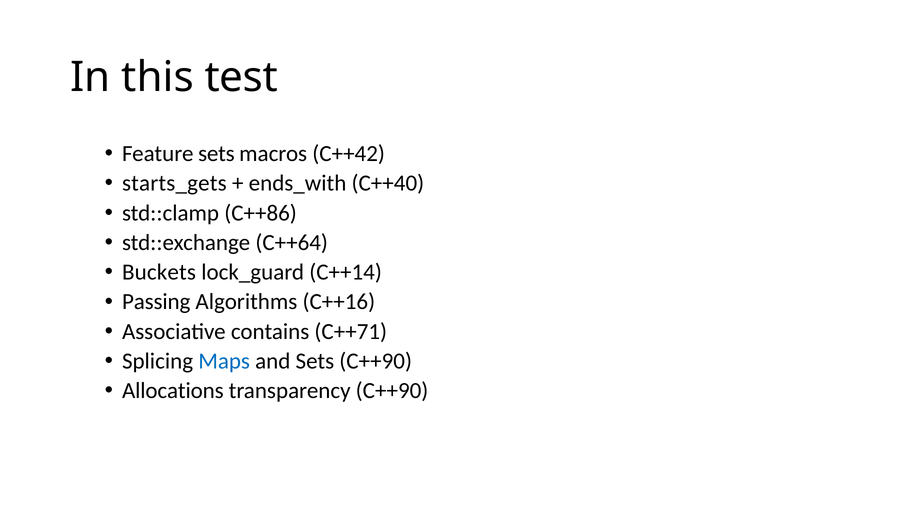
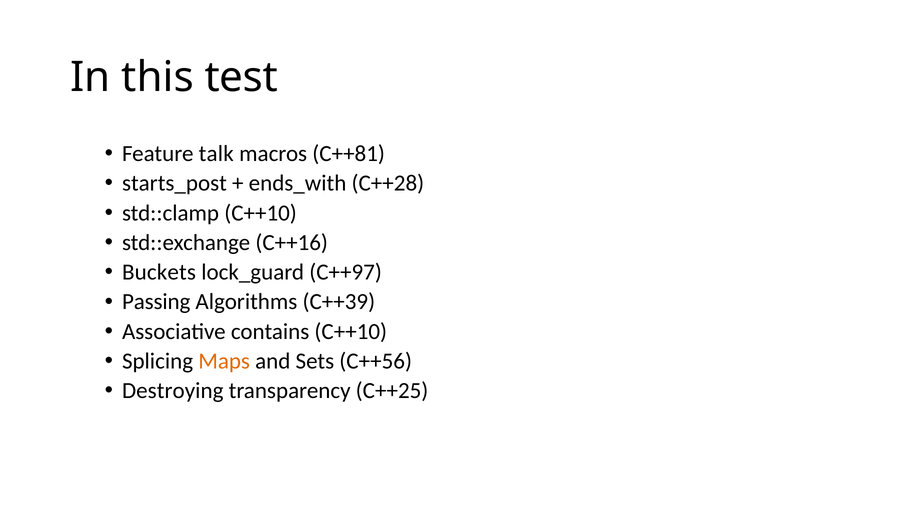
Feature sets: sets -> talk
C++42: C++42 -> C++81
starts_gets: starts_gets -> starts_post
C++40: C++40 -> C++28
std::clamp C++86: C++86 -> C++10
C++64: C++64 -> C++16
C++14: C++14 -> C++97
C++16: C++16 -> C++39
contains C++71: C++71 -> C++10
Maps colour: blue -> orange
Sets C++90: C++90 -> C++56
Allocations: Allocations -> Destroying
transparency C++90: C++90 -> C++25
